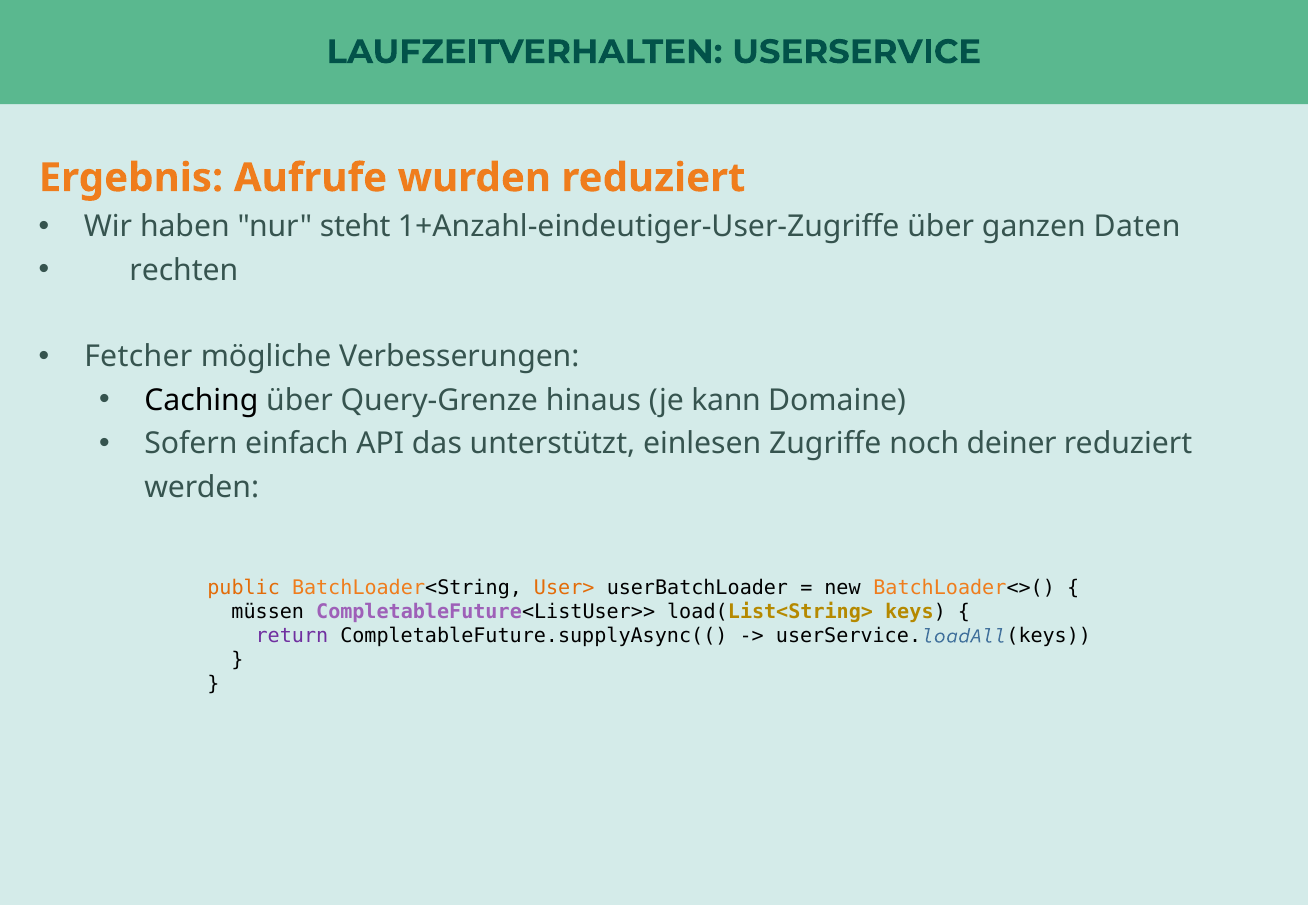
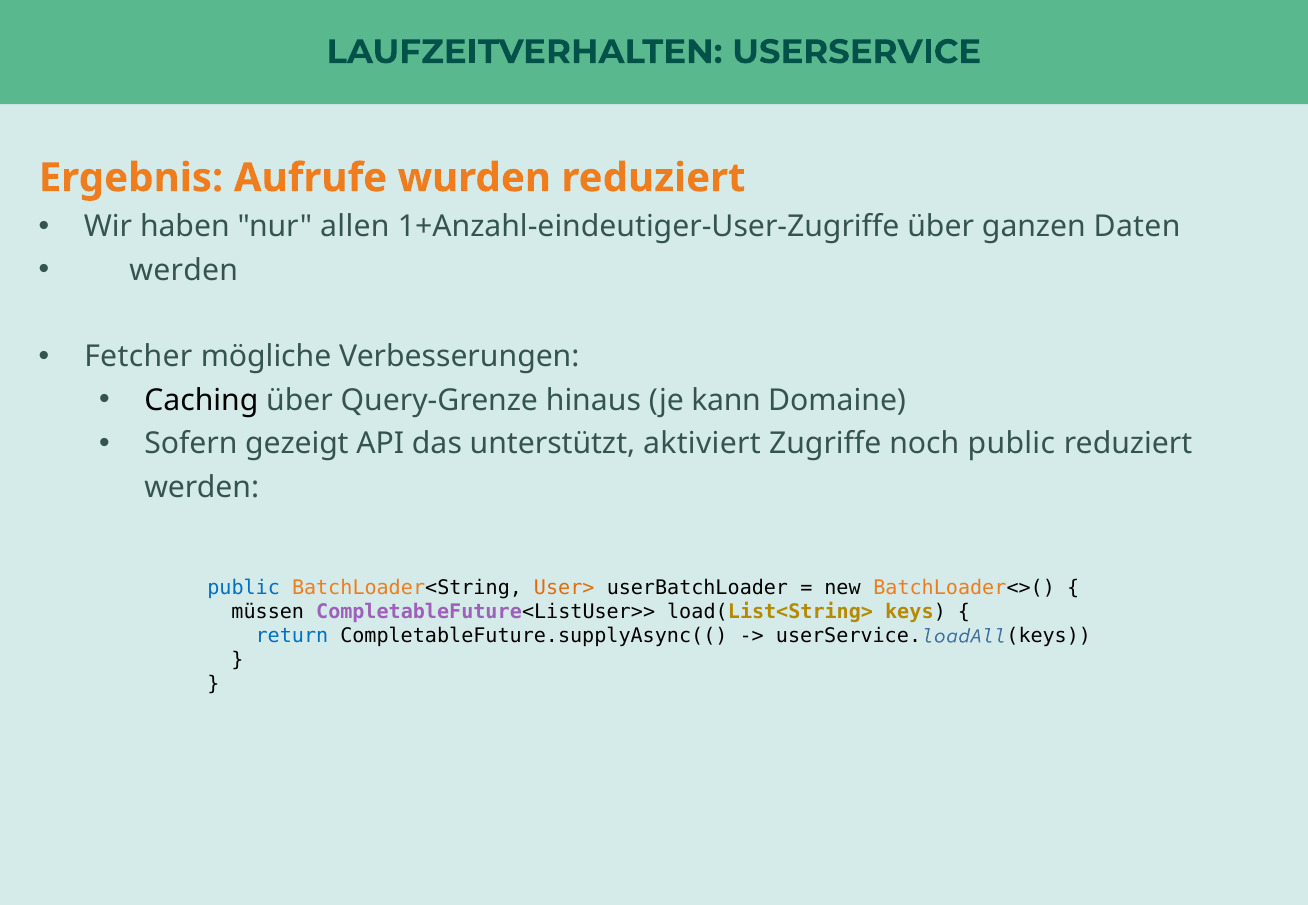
steht: steht -> allen
rechten at (184, 270): rechten -> werden
einfach: einfach -> gezeigt
einlesen: einlesen -> aktiviert
noch deiner: deiner -> public
public at (244, 588) colour: orange -> blue
return colour: purple -> blue
